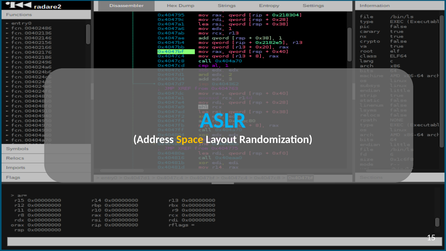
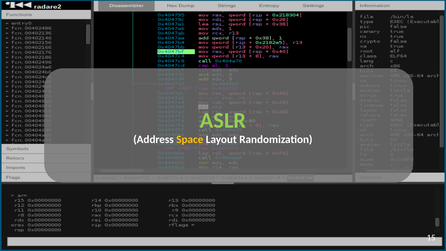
ASLR colour: light blue -> light green
